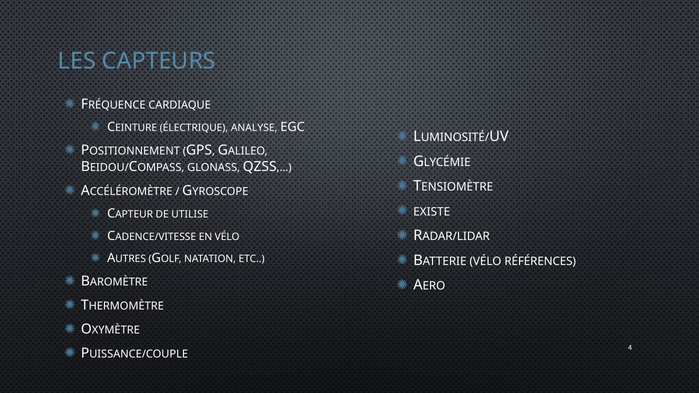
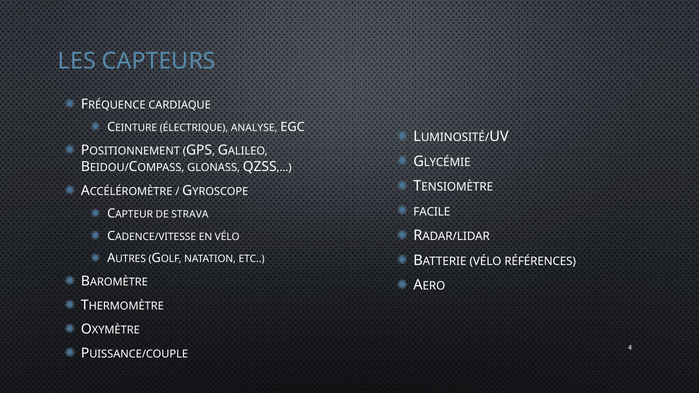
EXISTE: EXISTE -> FACILE
UTILISE: UTILISE -> STRAVA
